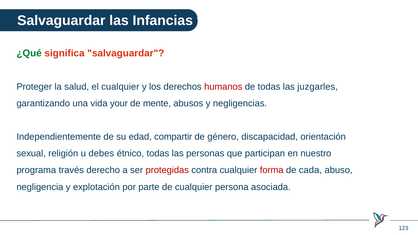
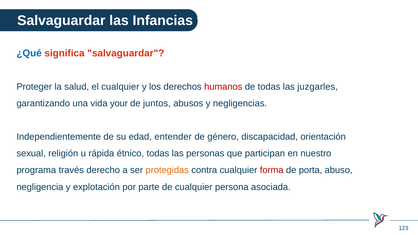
¿Qué colour: green -> blue
mente: mente -> juntos
compartir: compartir -> entender
debes: debes -> rápida
protegidas colour: red -> orange
cada: cada -> porta
